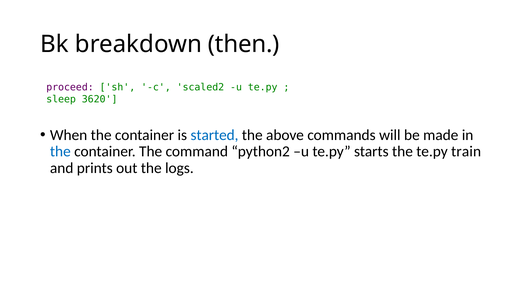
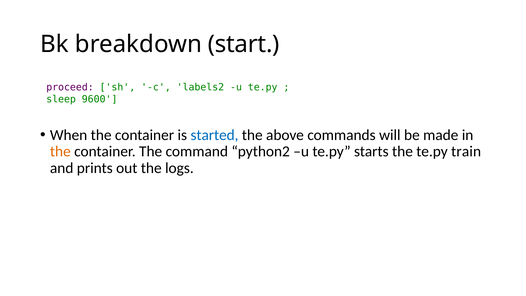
then: then -> start
scaled2: scaled2 -> labels2
3620: 3620 -> 9600
the at (60, 151) colour: blue -> orange
